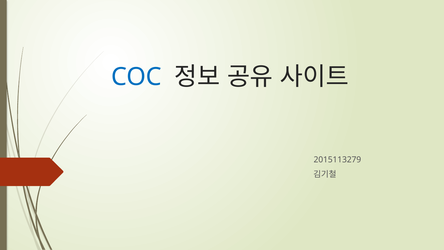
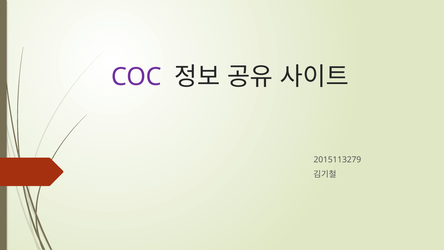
COC colour: blue -> purple
